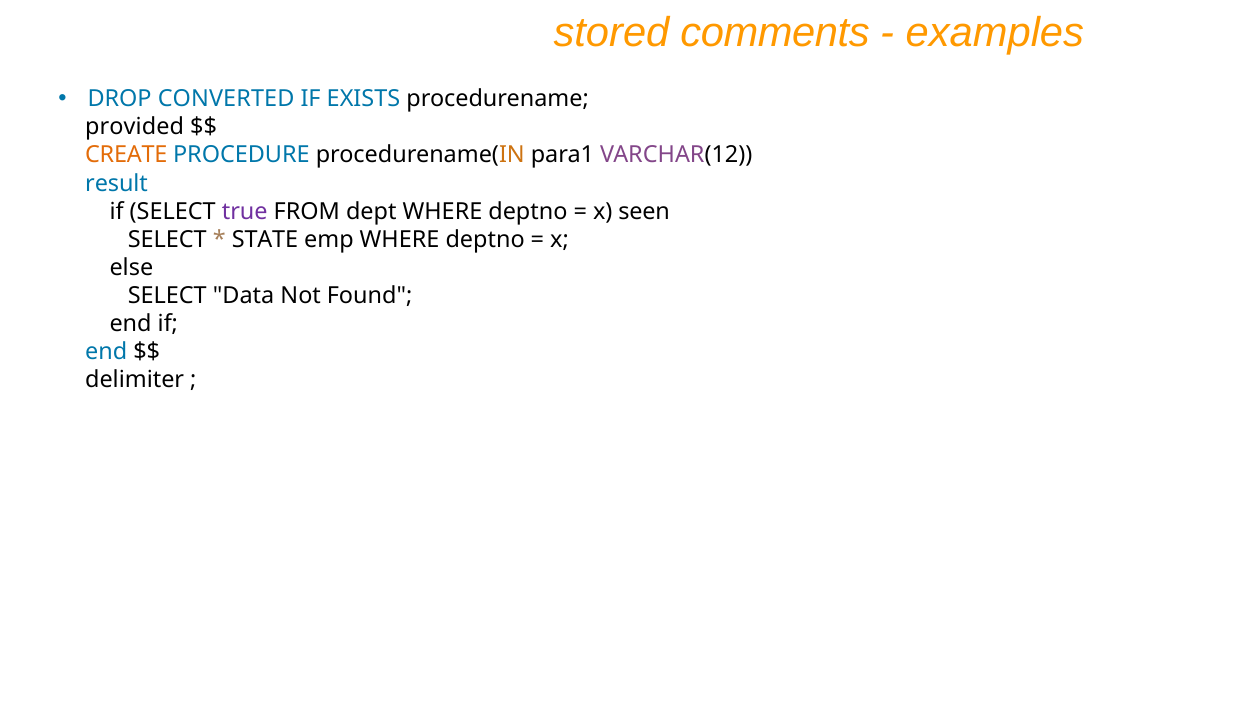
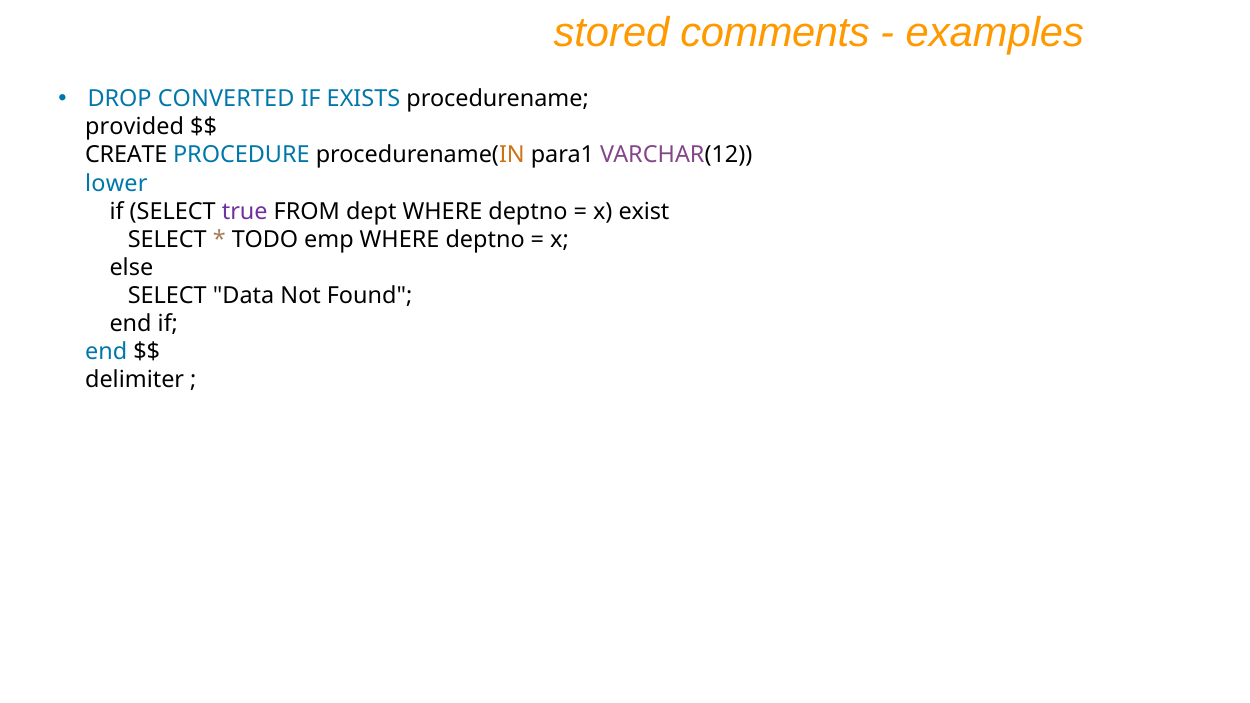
CREATE colour: orange -> black
result: result -> lower
seen: seen -> exist
STATE: STATE -> TODO
